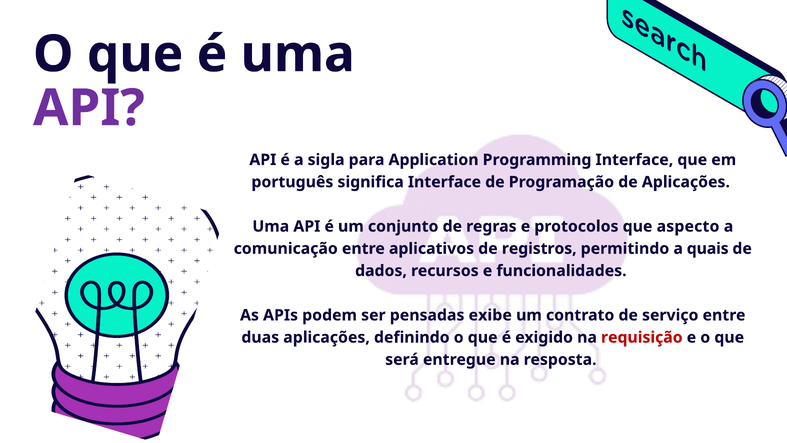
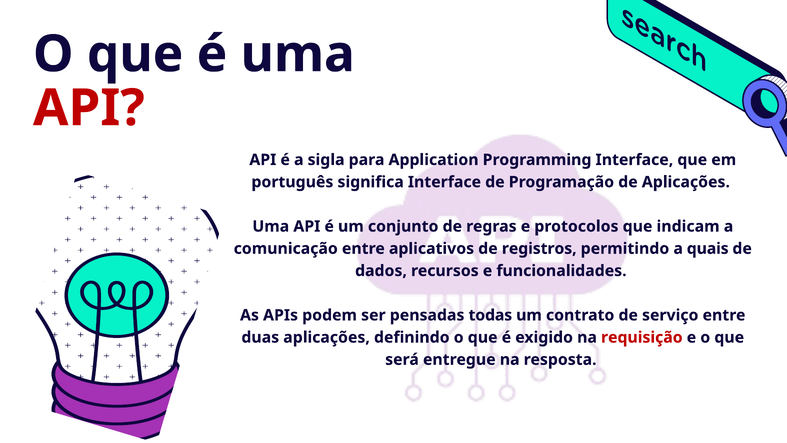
API at (89, 108) colour: purple -> red
aspecto: aspecto -> indicam
exibe: exibe -> todas
